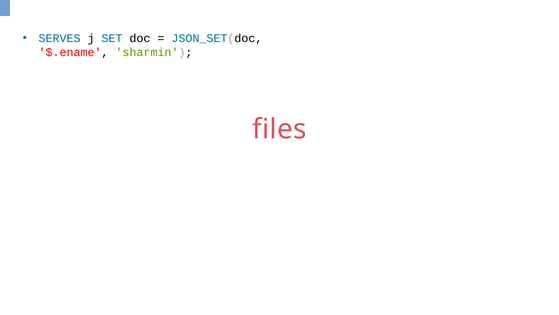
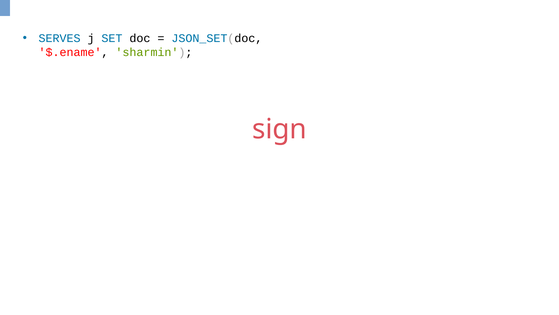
files: files -> sign
